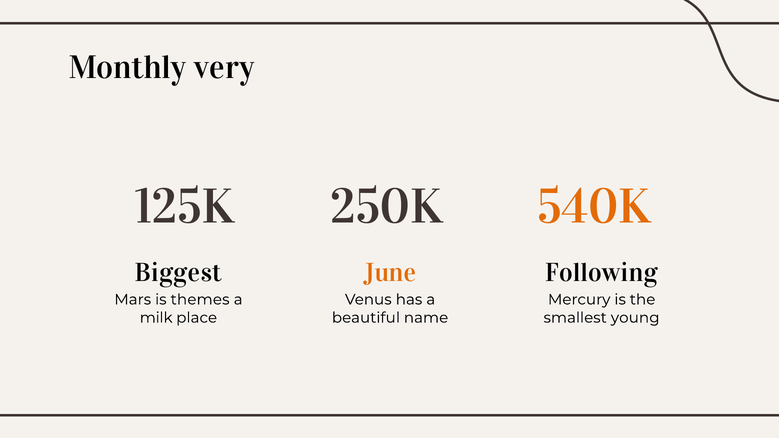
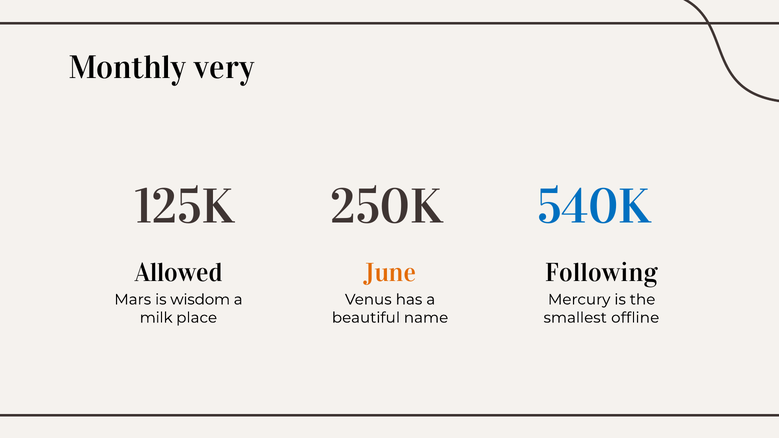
540K colour: orange -> blue
Biggest: Biggest -> Allowed
themes: themes -> wisdom
young: young -> offline
